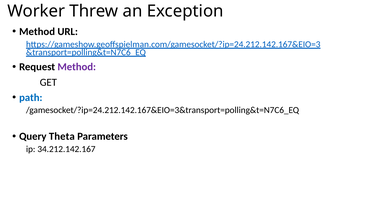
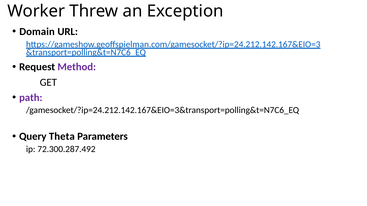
Method at (37, 32): Method -> Domain
path colour: blue -> purple
34.212.142.167: 34.212.142.167 -> 72.300.287.492
